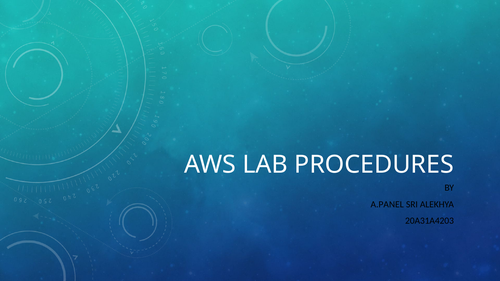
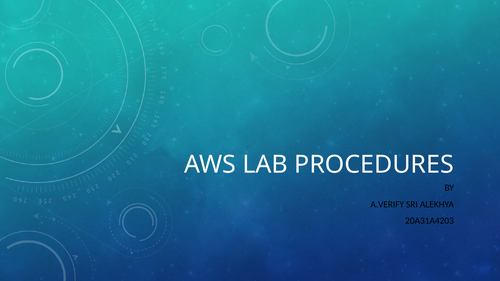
A.PANEL: A.PANEL -> A.VERIFY
